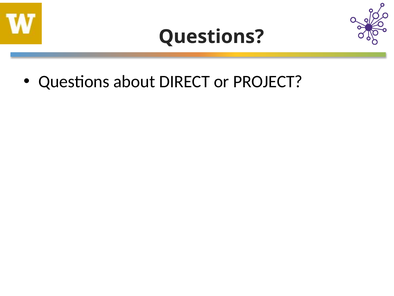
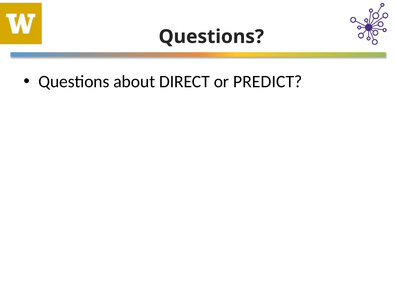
PROJECT: PROJECT -> PREDICT
